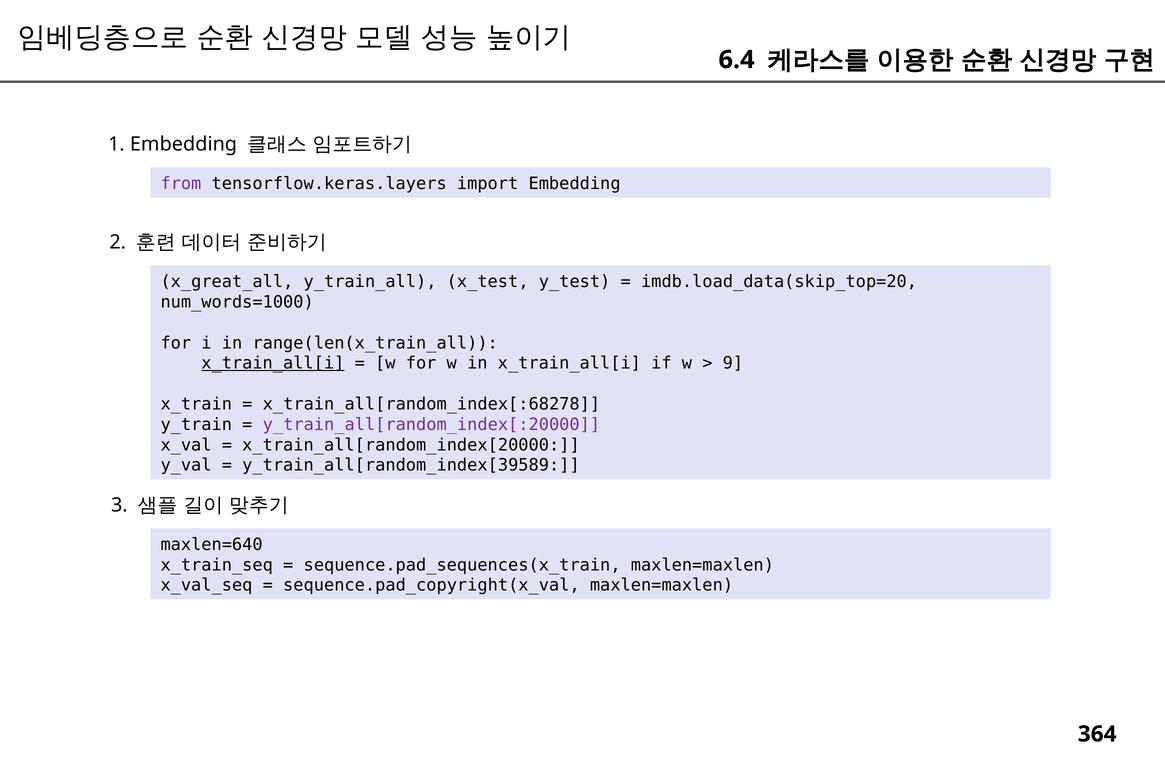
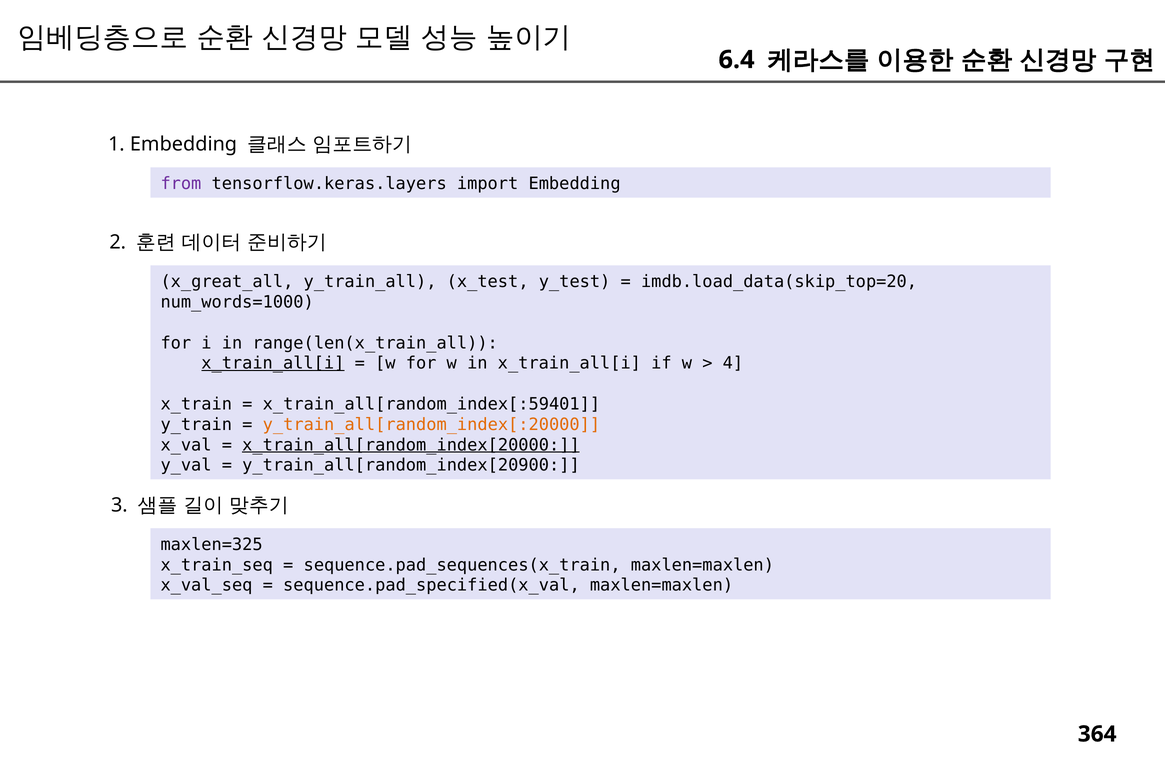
9: 9 -> 4
x_train_all[random_index[:68278: x_train_all[random_index[:68278 -> x_train_all[random_index[:59401
y_train_all[random_index[:20000 colour: purple -> orange
x_train_all[random_index[20000 underline: none -> present
y_train_all[random_index[39589: y_train_all[random_index[39589 -> y_train_all[random_index[20900
maxlen=640: maxlen=640 -> maxlen=325
sequence.pad_copyright(x_val: sequence.pad_copyright(x_val -> sequence.pad_specified(x_val
